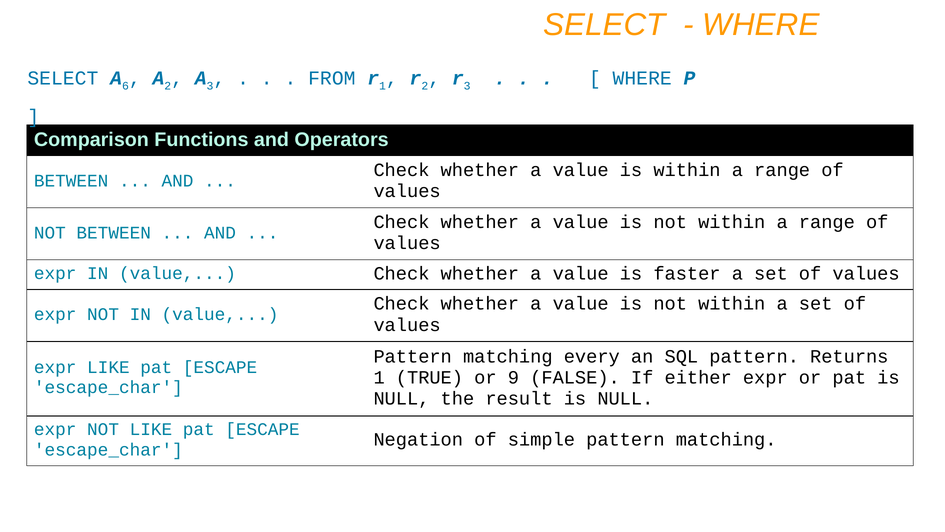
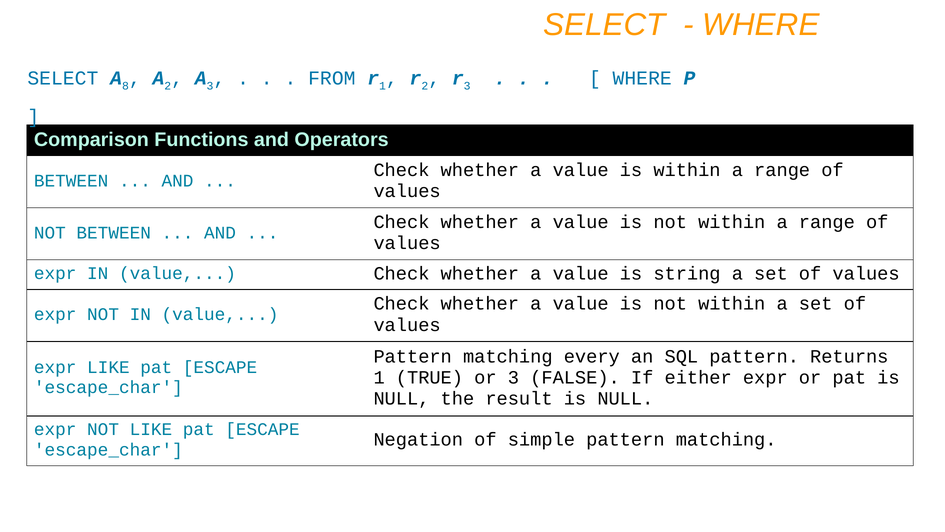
6: 6 -> 8
faster: faster -> string
or 9: 9 -> 3
